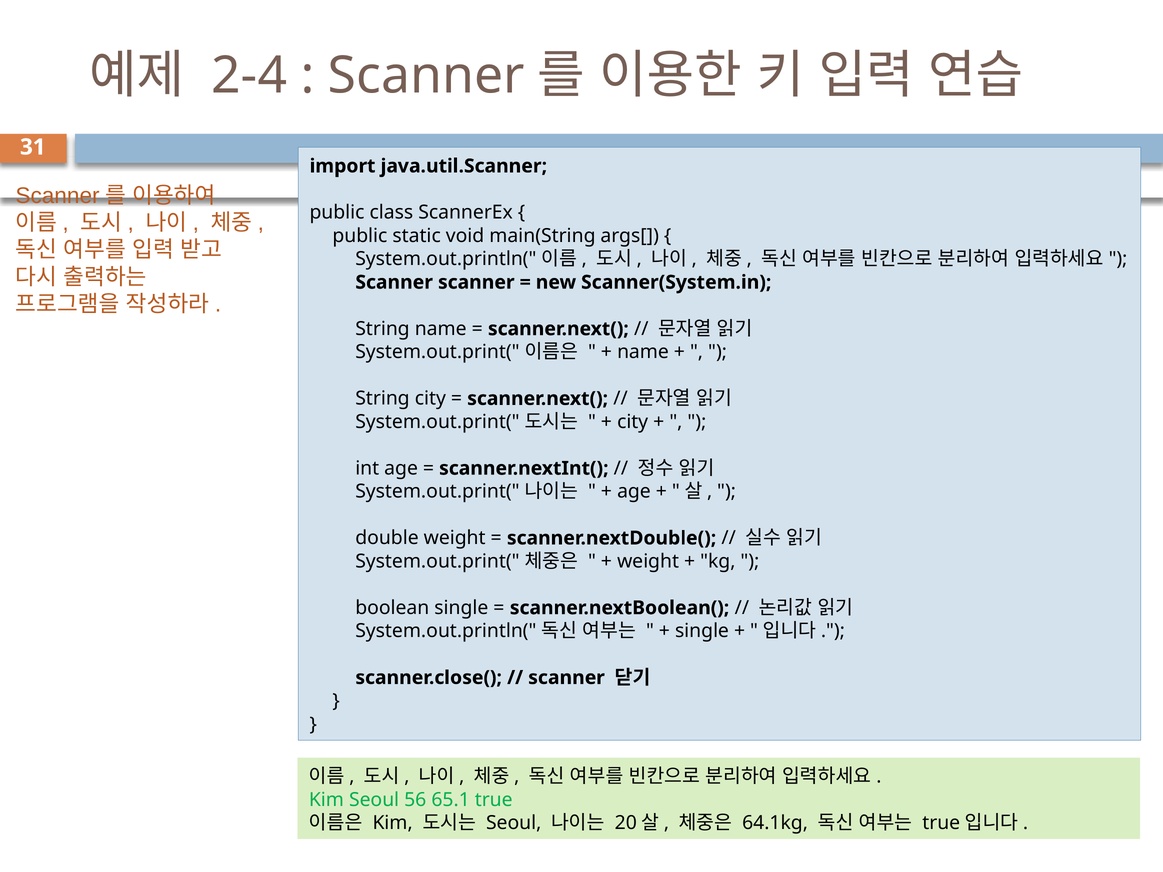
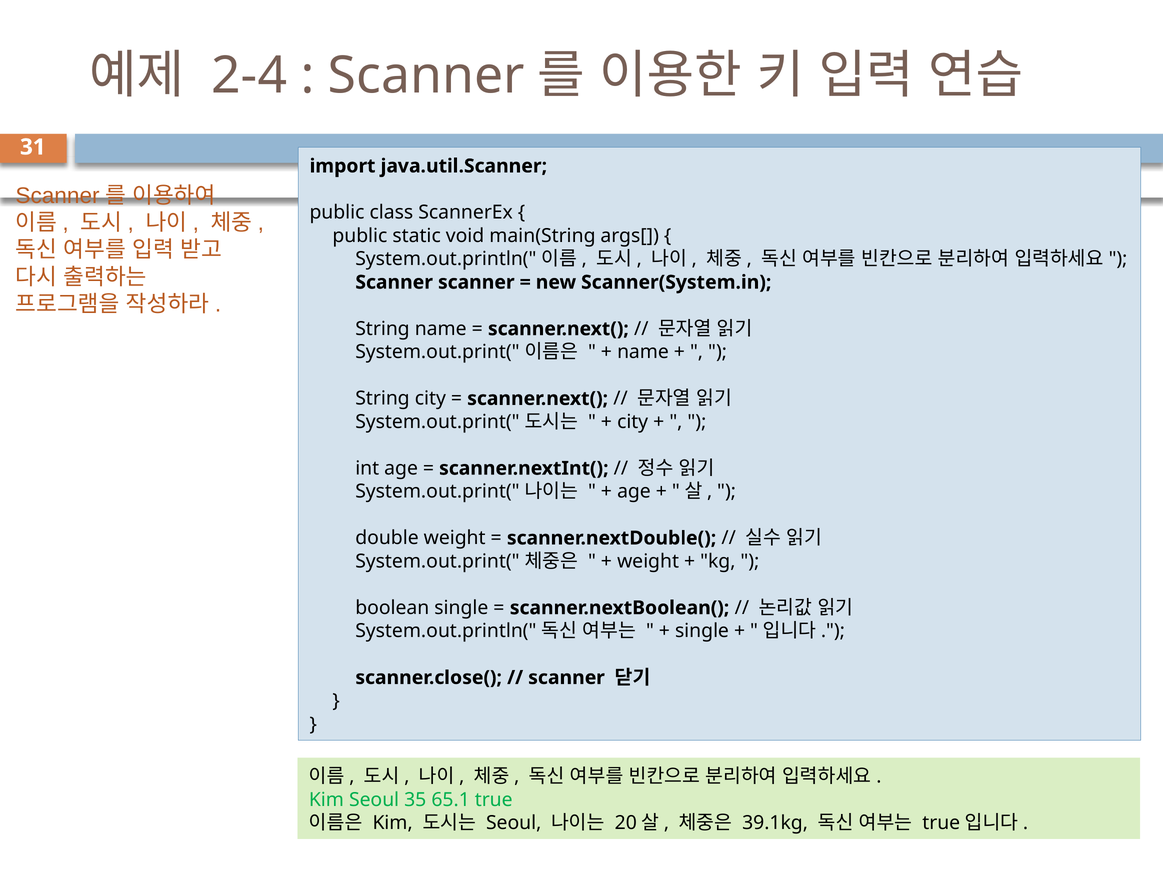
56: 56 -> 35
64.1kg: 64.1kg -> 39.1kg
